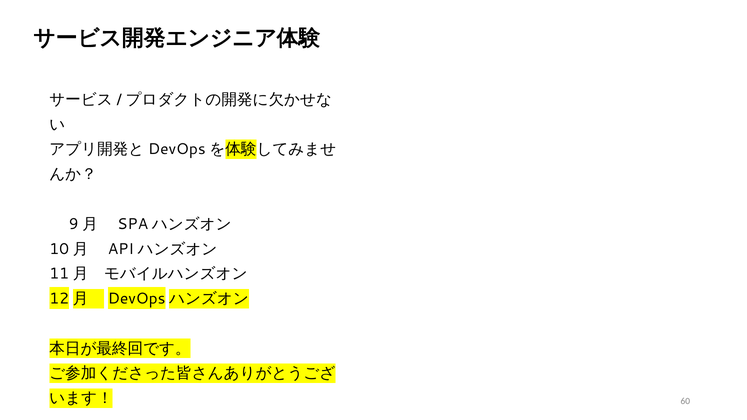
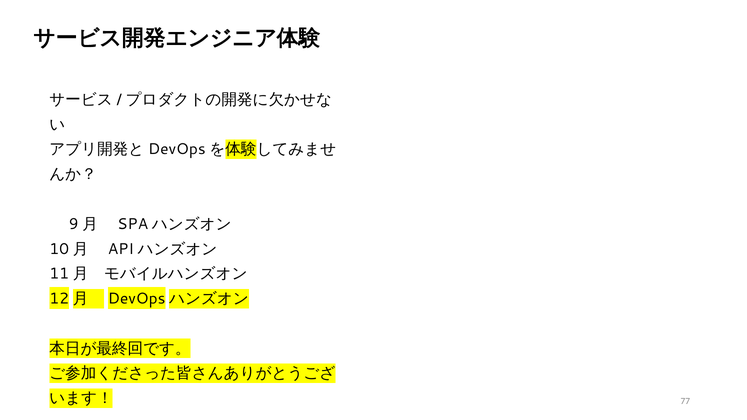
60: 60 -> 77
